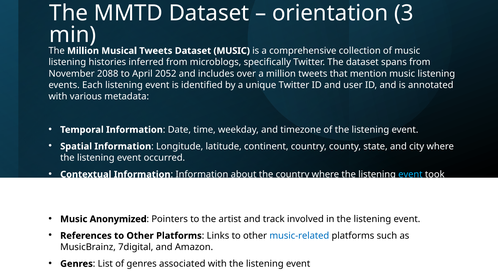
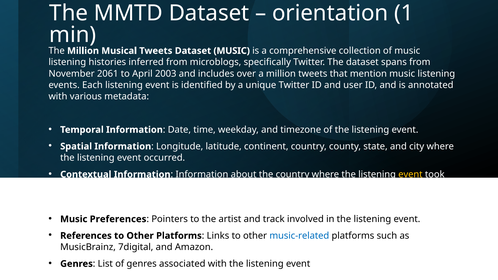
3: 3 -> 1
2088: 2088 -> 2061
2052: 2052 -> 2003
event at (410, 175) colour: light blue -> yellow
Anonymized: Anonymized -> Preferences
